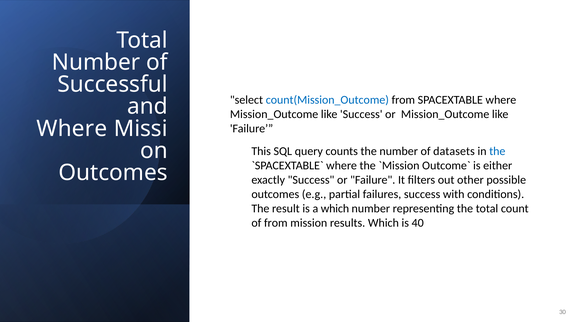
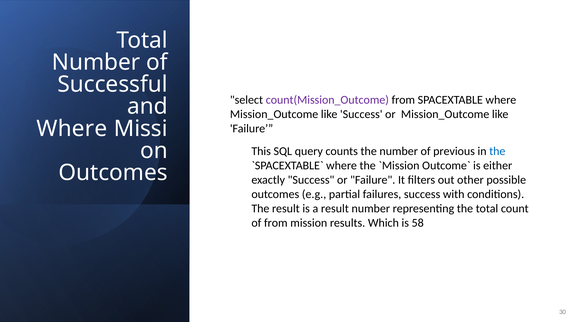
count(Mission_Outcome colour: blue -> purple
datasets: datasets -> previous
a which: which -> result
40: 40 -> 58
